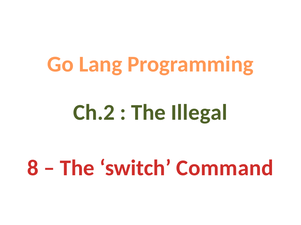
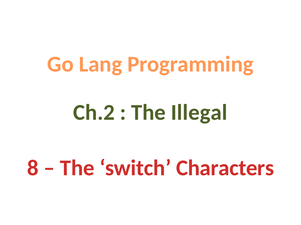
Command: Command -> Characters
